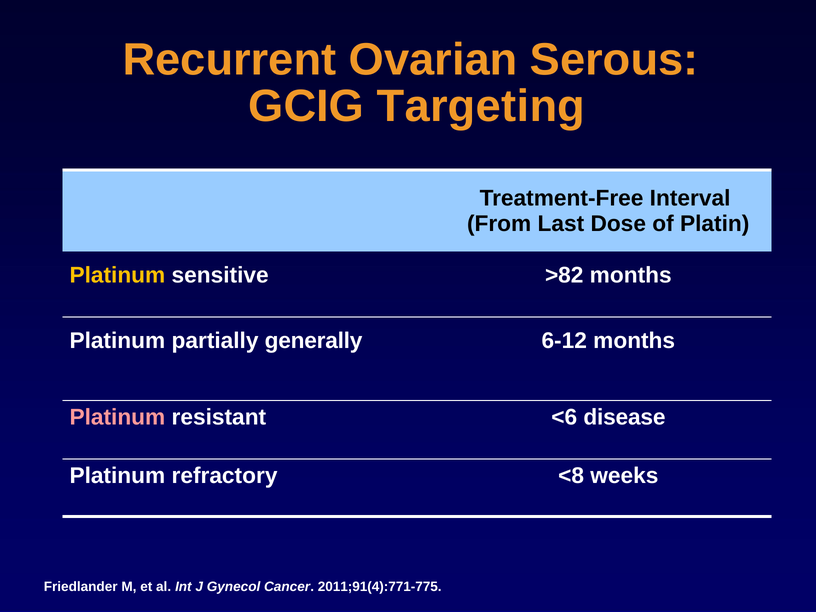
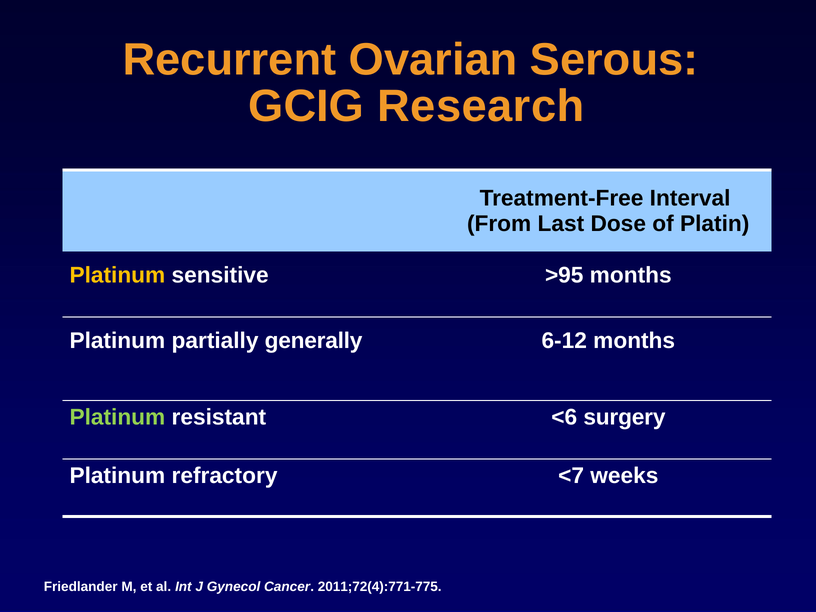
Targeting: Targeting -> Research
>82: >82 -> >95
Platinum at (117, 417) colour: pink -> light green
disease: disease -> surgery
<8: <8 -> <7
2011;91(4):771-775: 2011;91(4):771-775 -> 2011;72(4):771-775
